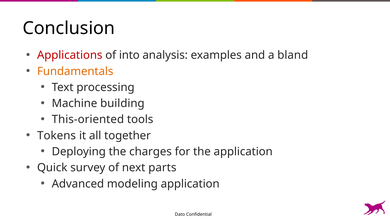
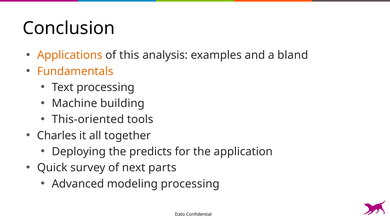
Applications colour: red -> orange
into: into -> this
Tokens: Tokens -> Charles
charges: charges -> predicts
modeling application: application -> processing
